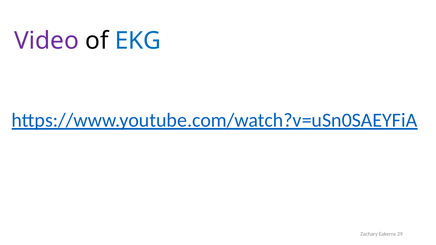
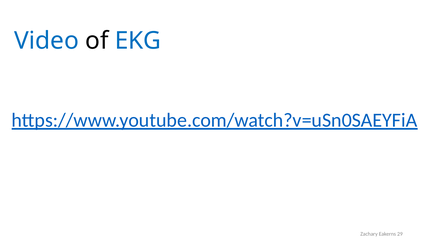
Video colour: purple -> blue
